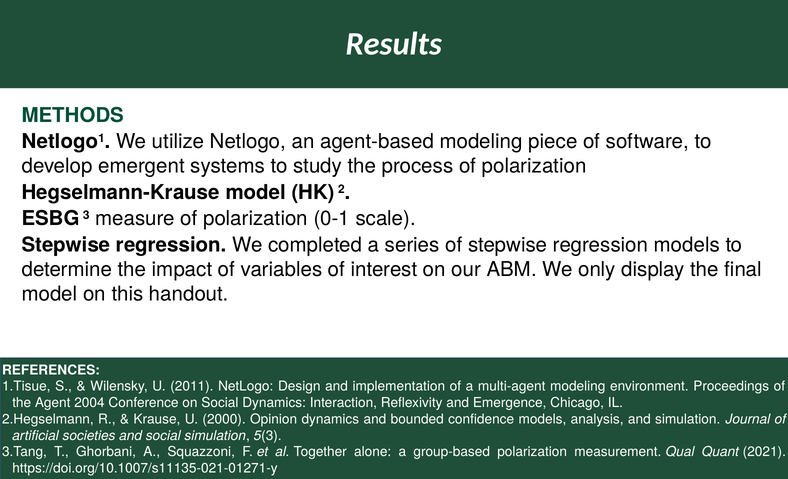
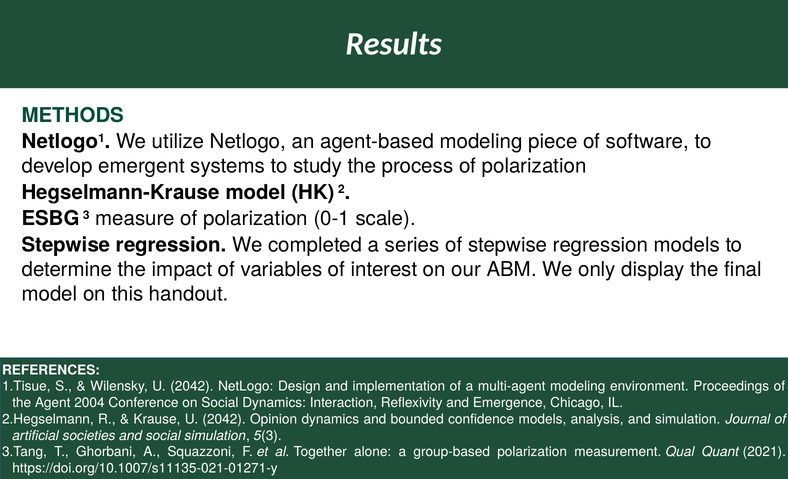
Wilensky U 2011: 2011 -> 2042
Krause U 2000: 2000 -> 2042
